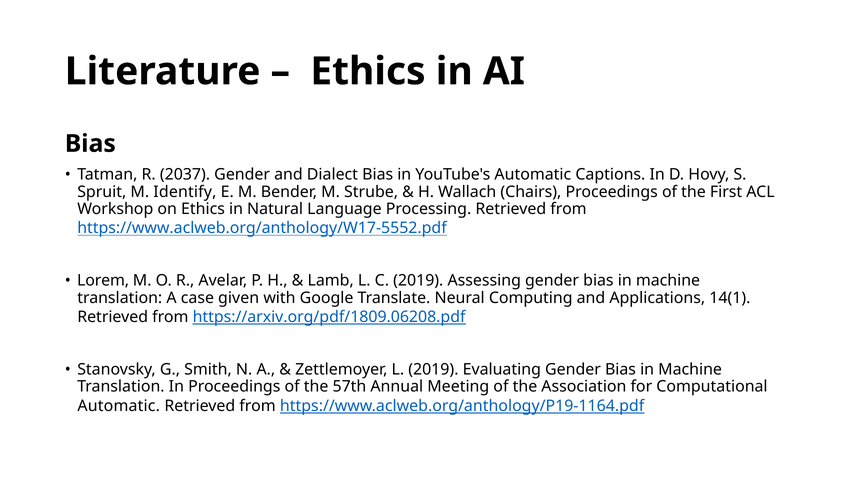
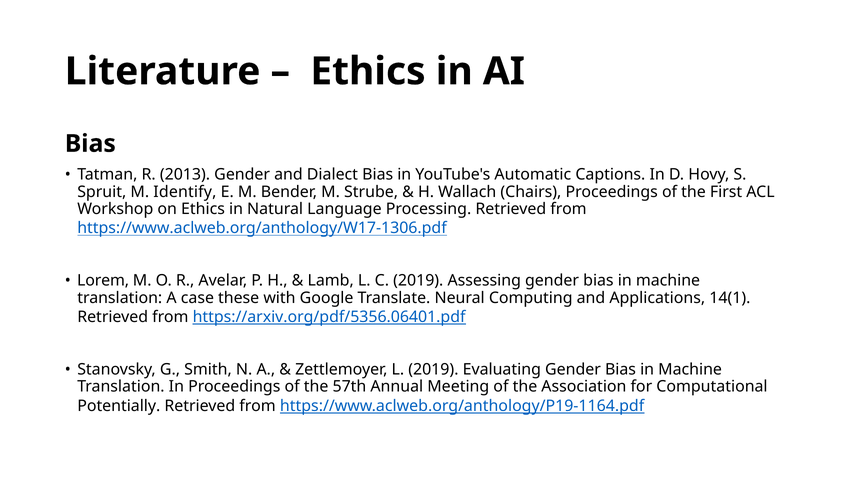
2037: 2037 -> 2013
https://www.aclweb.org/anthology/W17-5552.pdf: https://www.aclweb.org/anthology/W17-5552.pdf -> https://www.aclweb.org/anthology/W17-1306.pdf
given: given -> these
https://arxiv.org/pdf/1809.06208.pdf: https://arxiv.org/pdf/1809.06208.pdf -> https://arxiv.org/pdf/5356.06401.pdf
Automatic at (119, 406): Automatic -> Potentially
